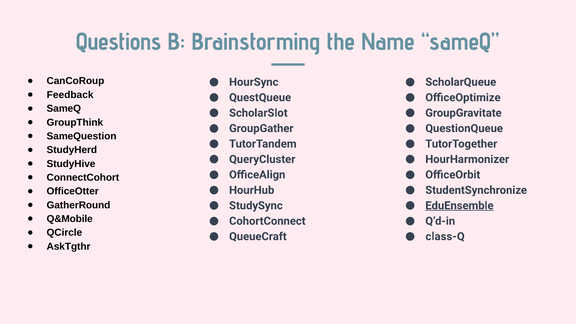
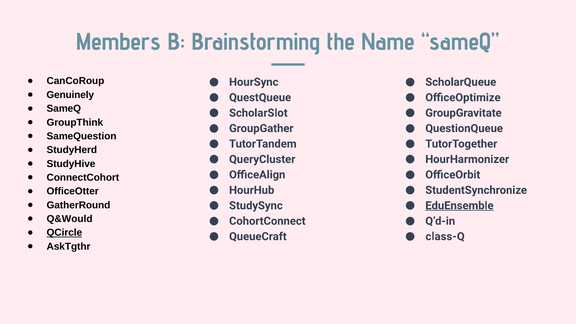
Questions: Questions -> Members
Feedback: Feedback -> Genuinely
Q&Mobile: Q&Mobile -> Q&Would
QCircle underline: none -> present
